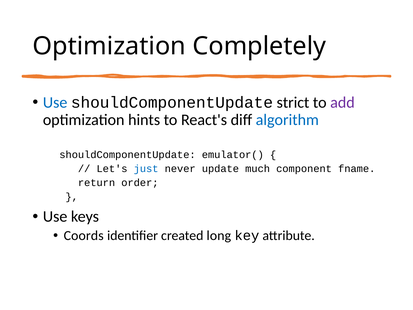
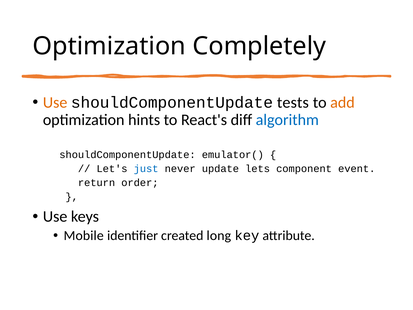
Use at (55, 102) colour: blue -> orange
strict: strict -> tests
add colour: purple -> orange
much: much -> lets
fname: fname -> event
Coords: Coords -> Mobile
